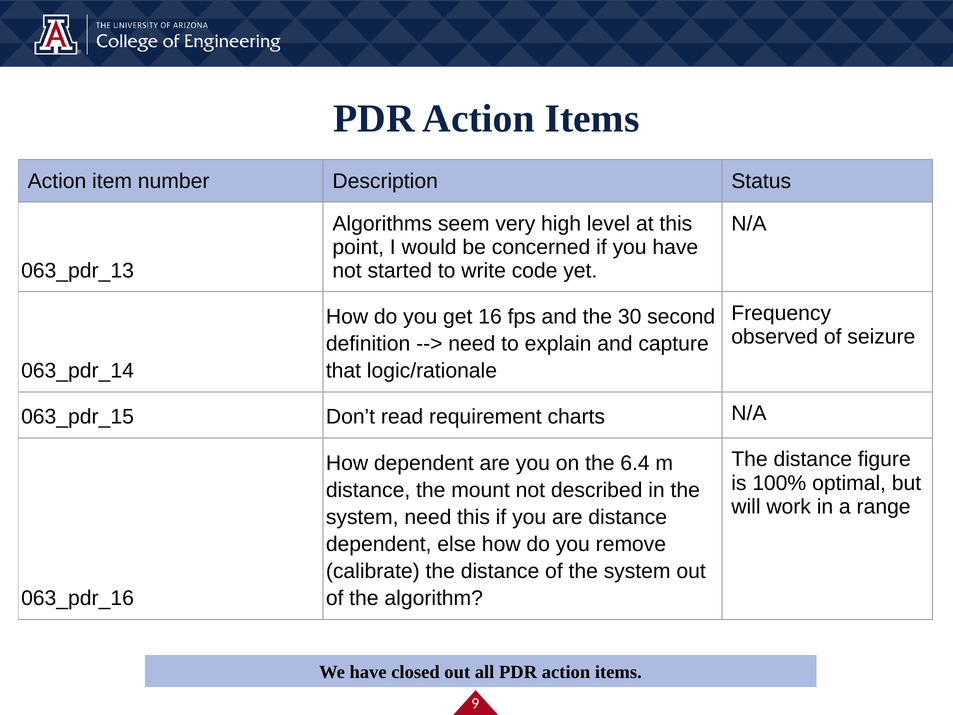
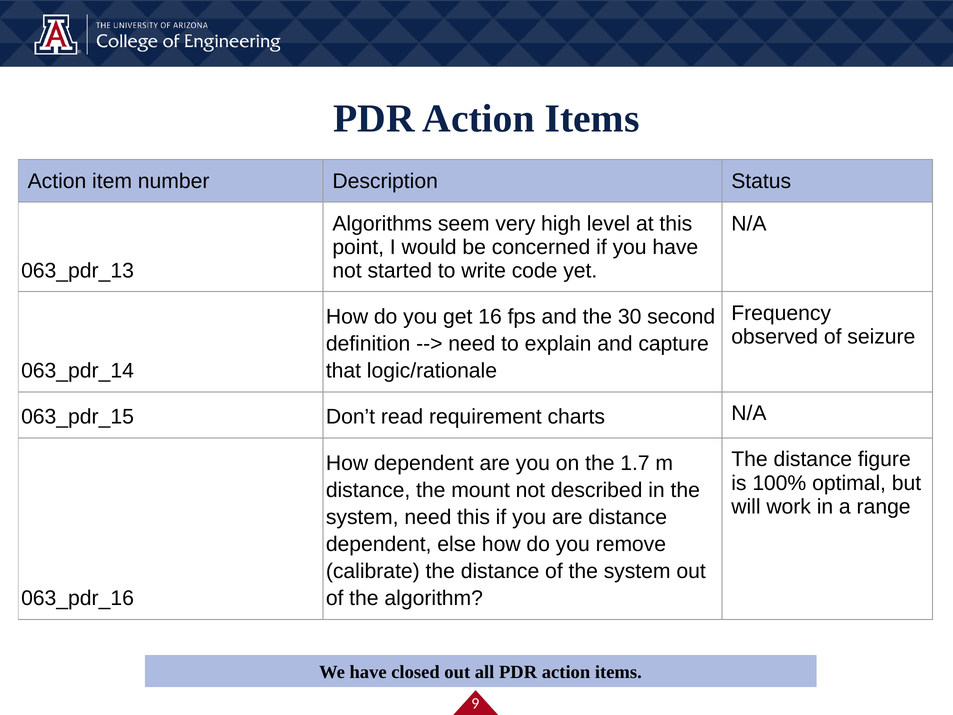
6.4: 6.4 -> 1.7
